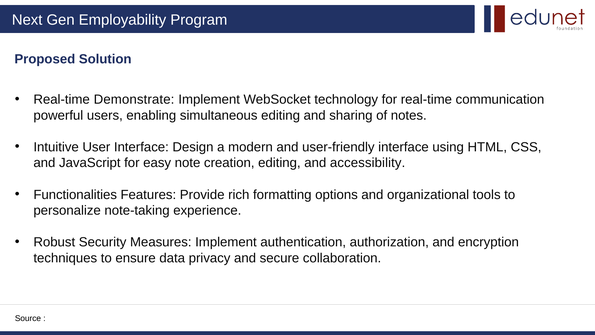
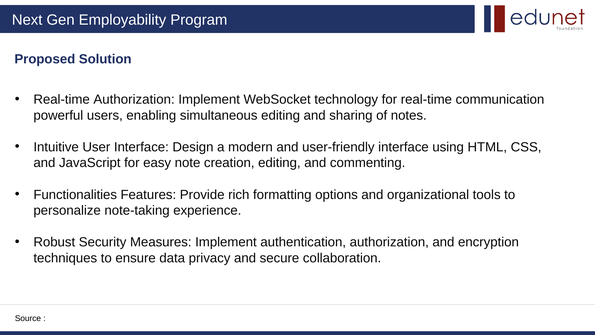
Real-time Demonstrate: Demonstrate -> Authorization
accessibility: accessibility -> commenting
